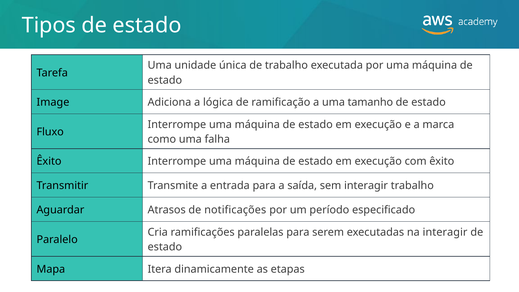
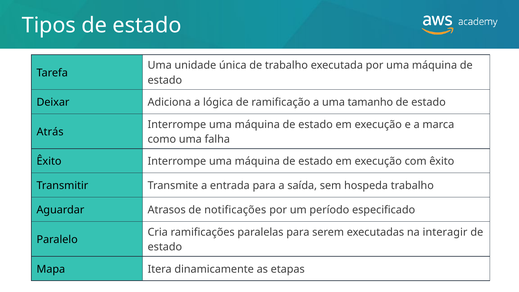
Image: Image -> Deixar
Fluxo: Fluxo -> Atrás
sem interagir: interagir -> hospeda
